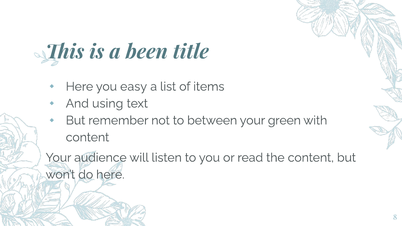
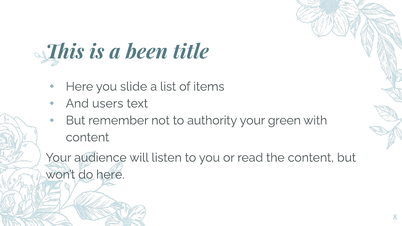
easy: easy -> slide
using: using -> users
between: between -> authority
